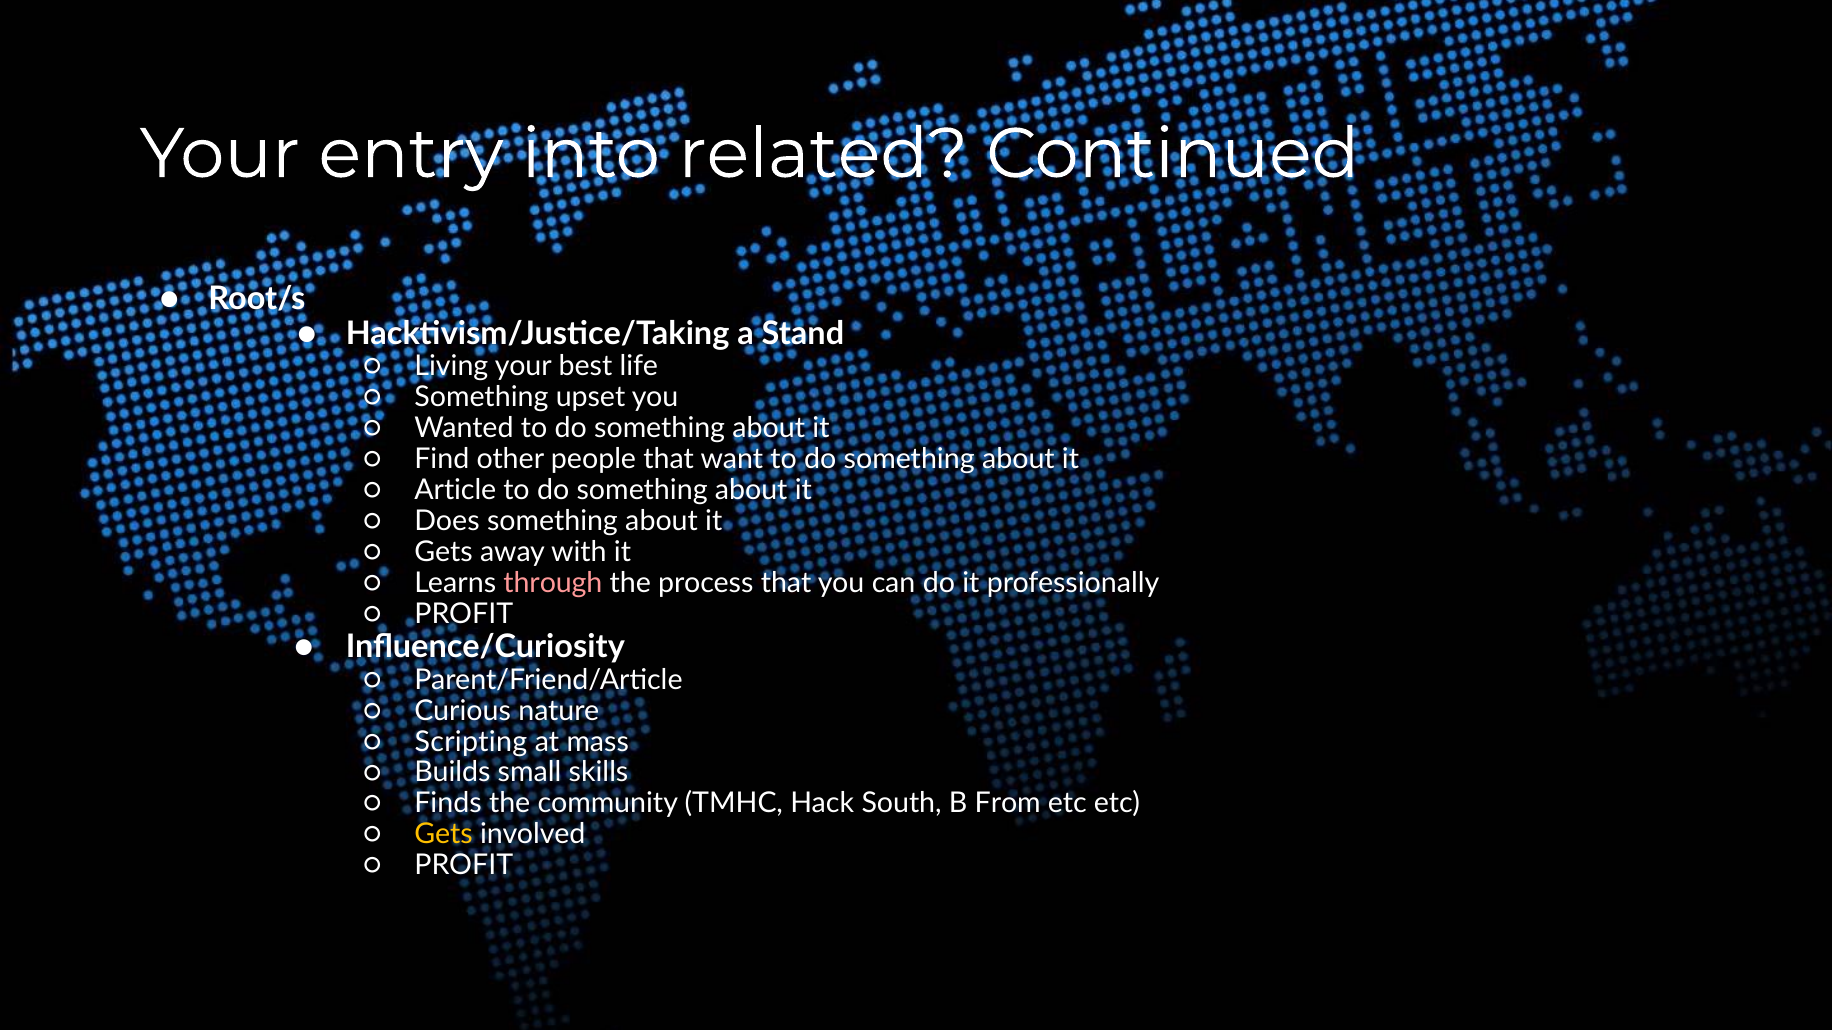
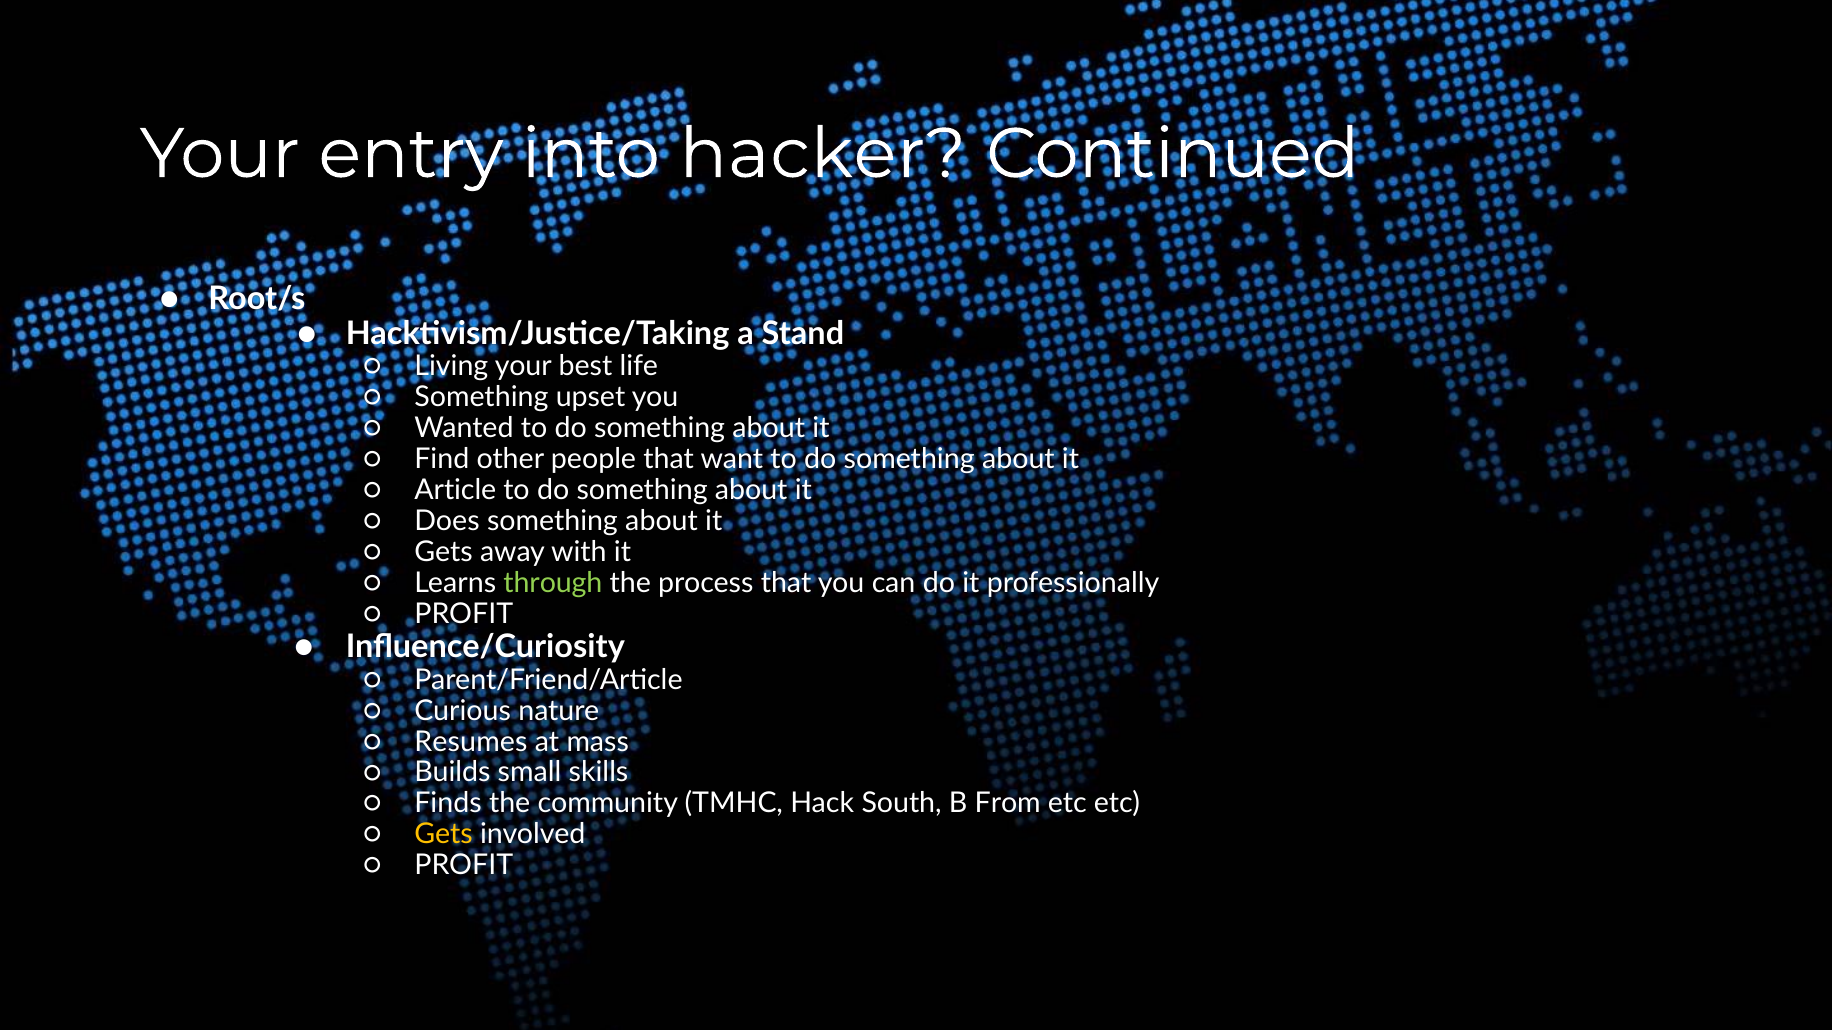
related: related -> hacker
through colour: pink -> light green
Scripting: Scripting -> Resumes
